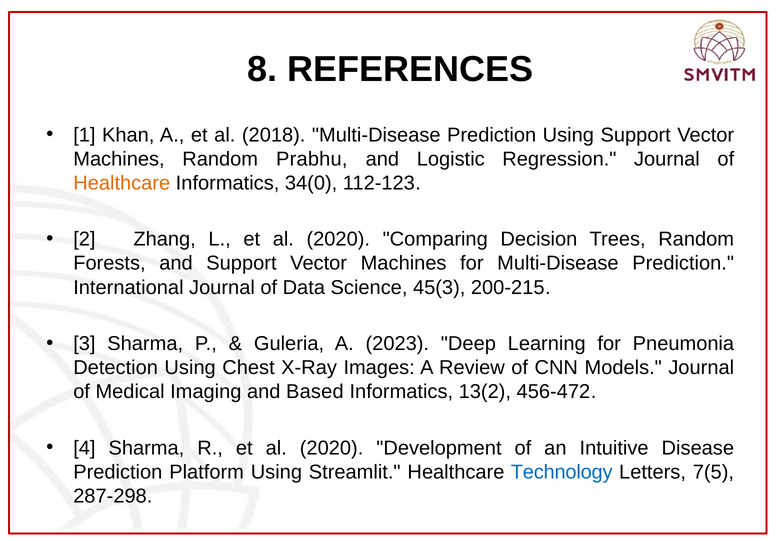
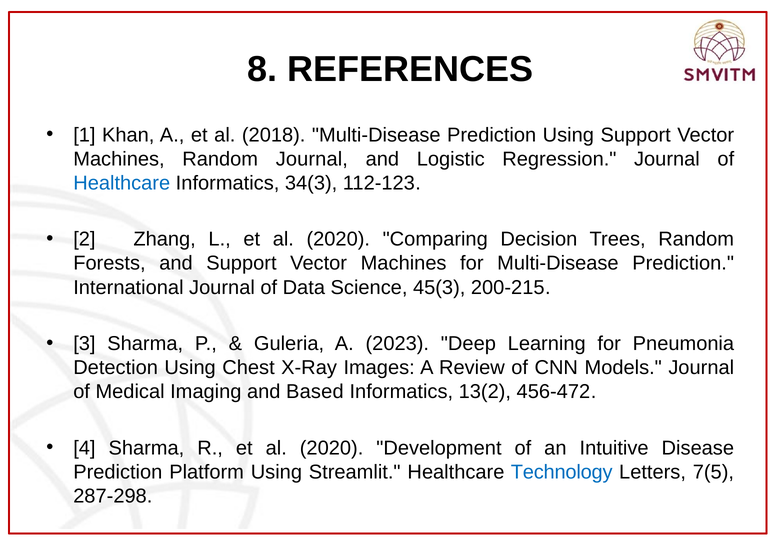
Random Prabhu: Prabhu -> Journal
Healthcare at (122, 183) colour: orange -> blue
34(0: 34(0 -> 34(3
